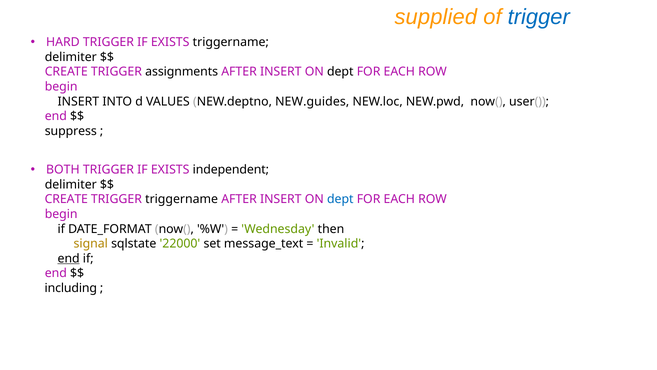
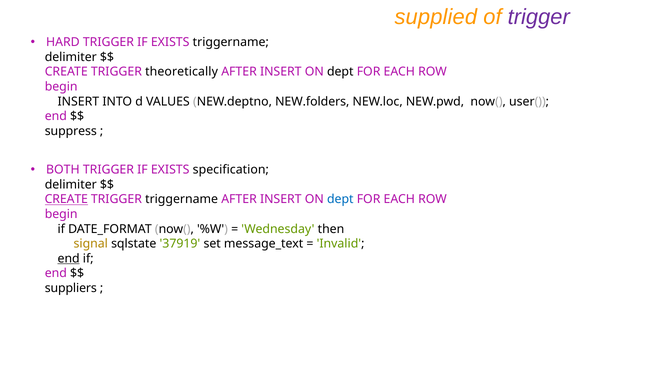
trigger at (539, 17) colour: blue -> purple
assignments: assignments -> theoretically
NEW.guides: NEW.guides -> NEW.folders
independent: independent -> specification
CREATE at (66, 199) underline: none -> present
22000: 22000 -> 37919
including: including -> suppliers
